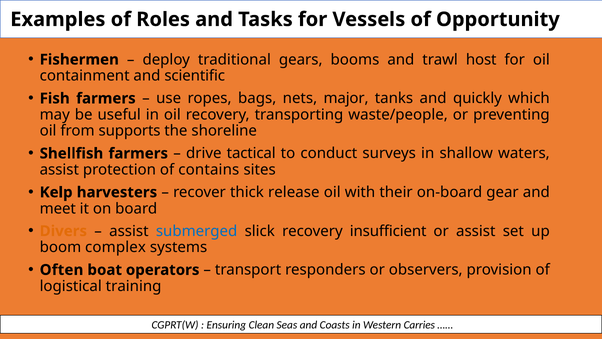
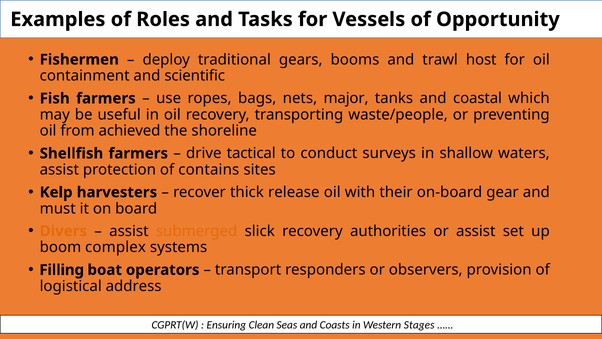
quickly: quickly -> coastal
supports: supports -> achieved
meet: meet -> must
submerged colour: blue -> orange
insufficient: insufficient -> authorities
Often: Often -> Filling
training: training -> address
Carries: Carries -> Stages
